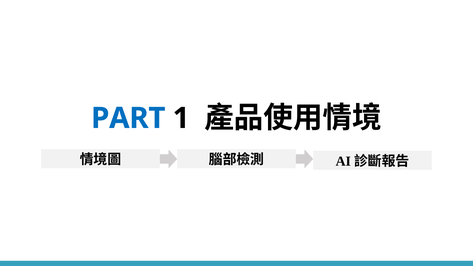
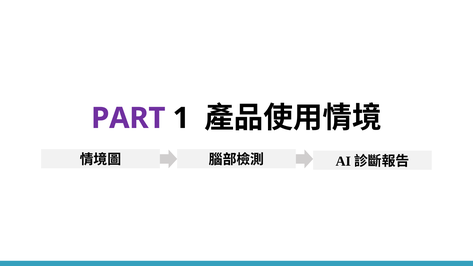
PART colour: blue -> purple
